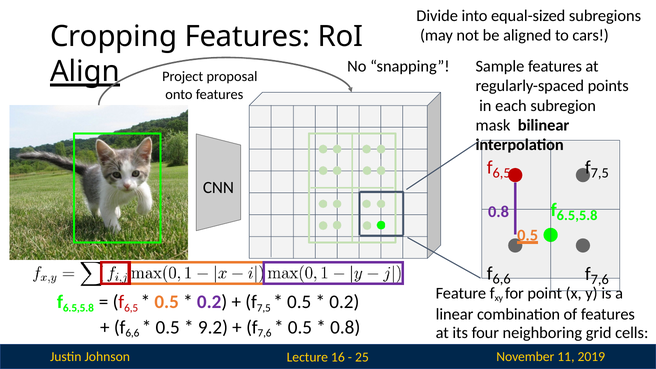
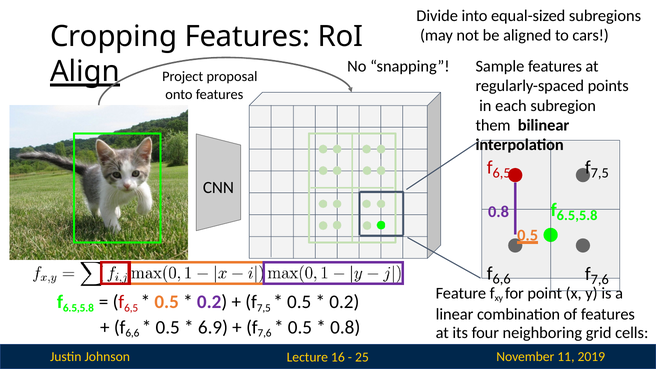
mask: mask -> them
9.2: 9.2 -> 6.9
